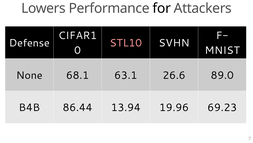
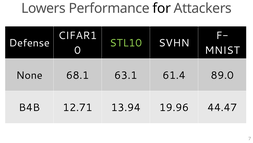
STL10 colour: pink -> light green
26.6: 26.6 -> 61.4
86.44: 86.44 -> 12.71
69.23: 69.23 -> 44.47
